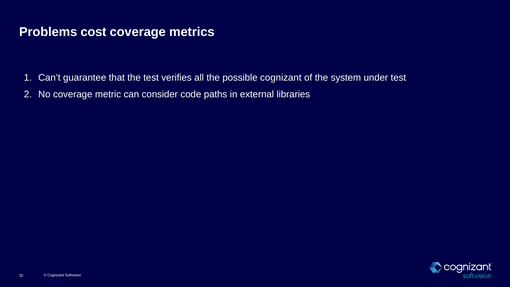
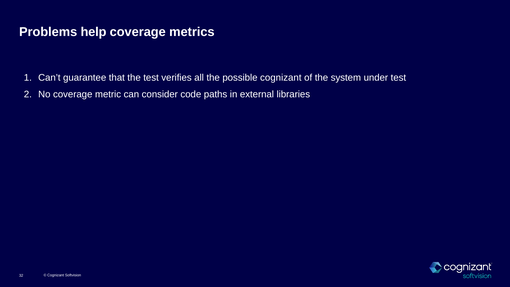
cost: cost -> help
